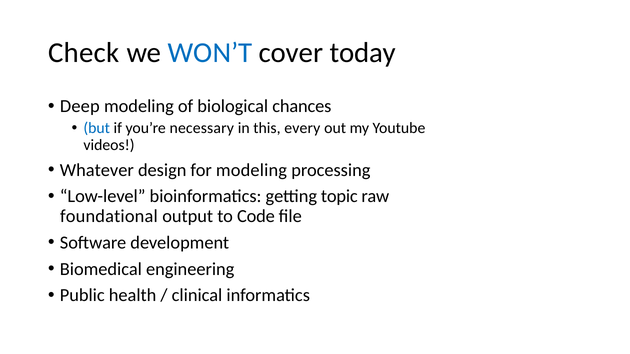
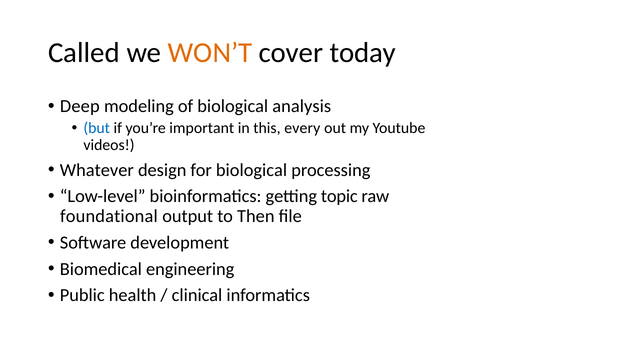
Check: Check -> Called
WON’T colour: blue -> orange
chances: chances -> analysis
necessary: necessary -> important
for modeling: modeling -> biological
Code: Code -> Then
